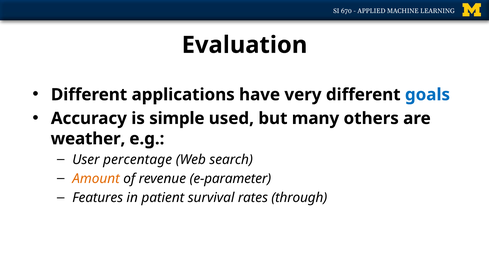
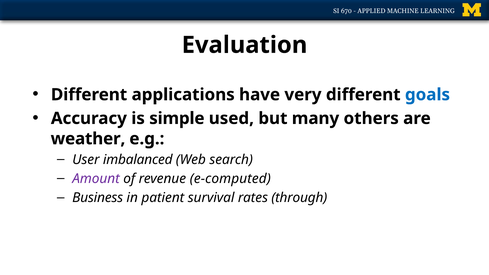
percentage: percentage -> imbalanced
Amount colour: orange -> purple
e-parameter: e-parameter -> e-computed
Features: Features -> Business
